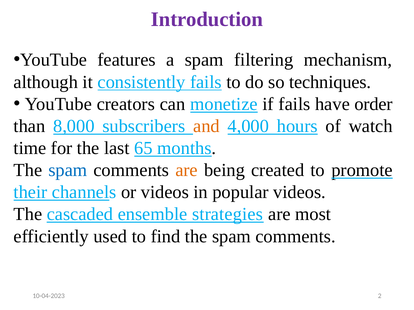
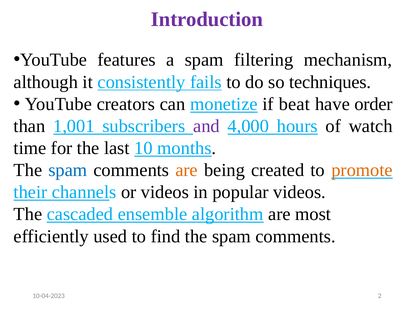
if fails: fails -> beat
8,000: 8,000 -> 1,001
and colour: orange -> purple
65: 65 -> 10
promote colour: black -> orange
strategies: strategies -> algorithm
